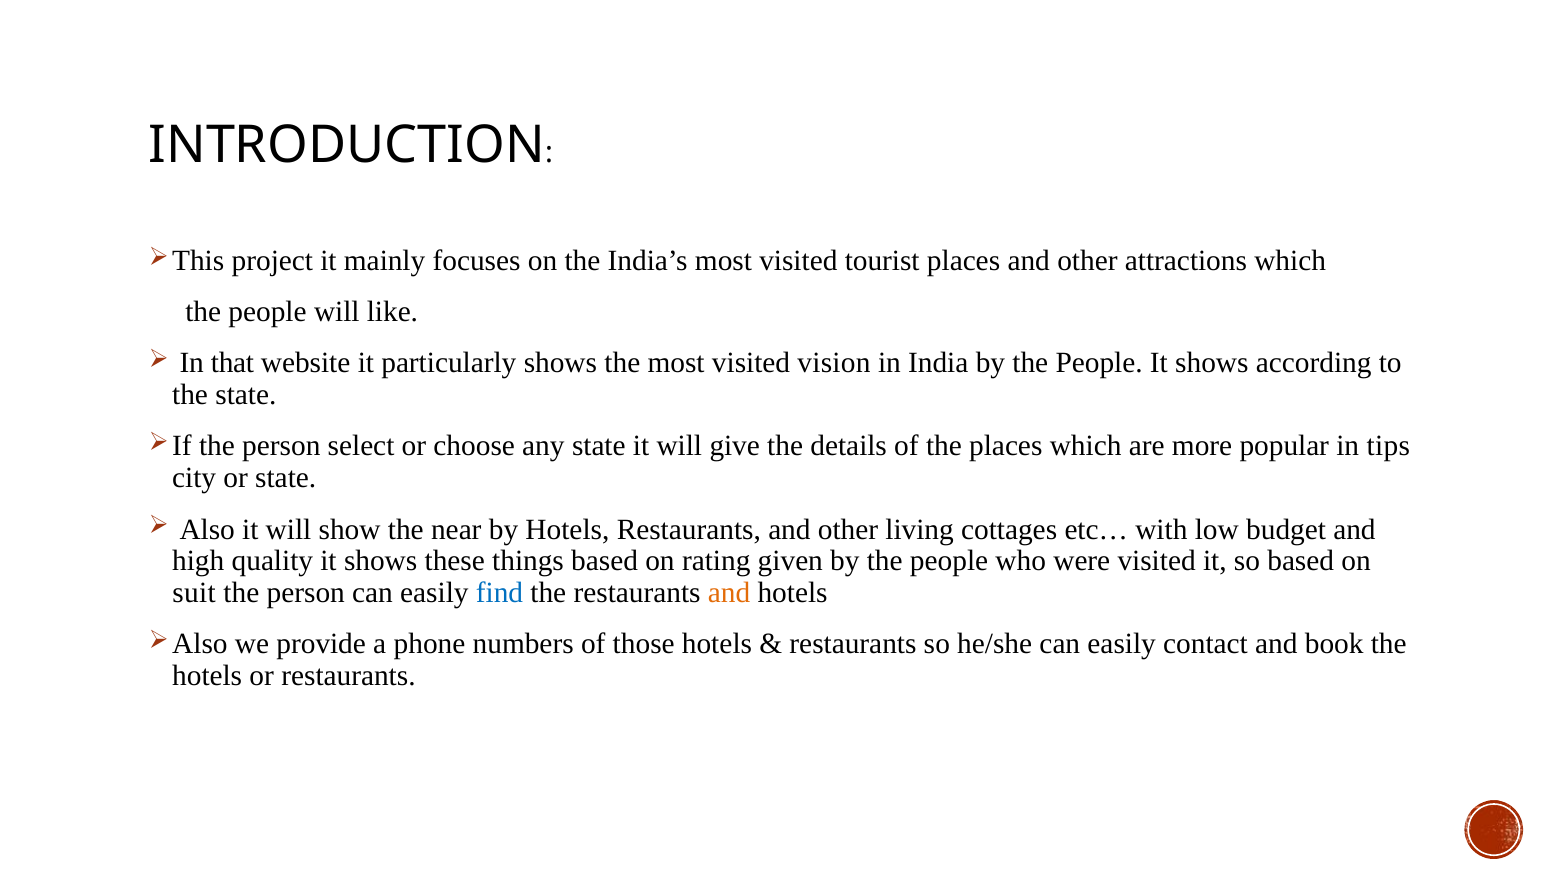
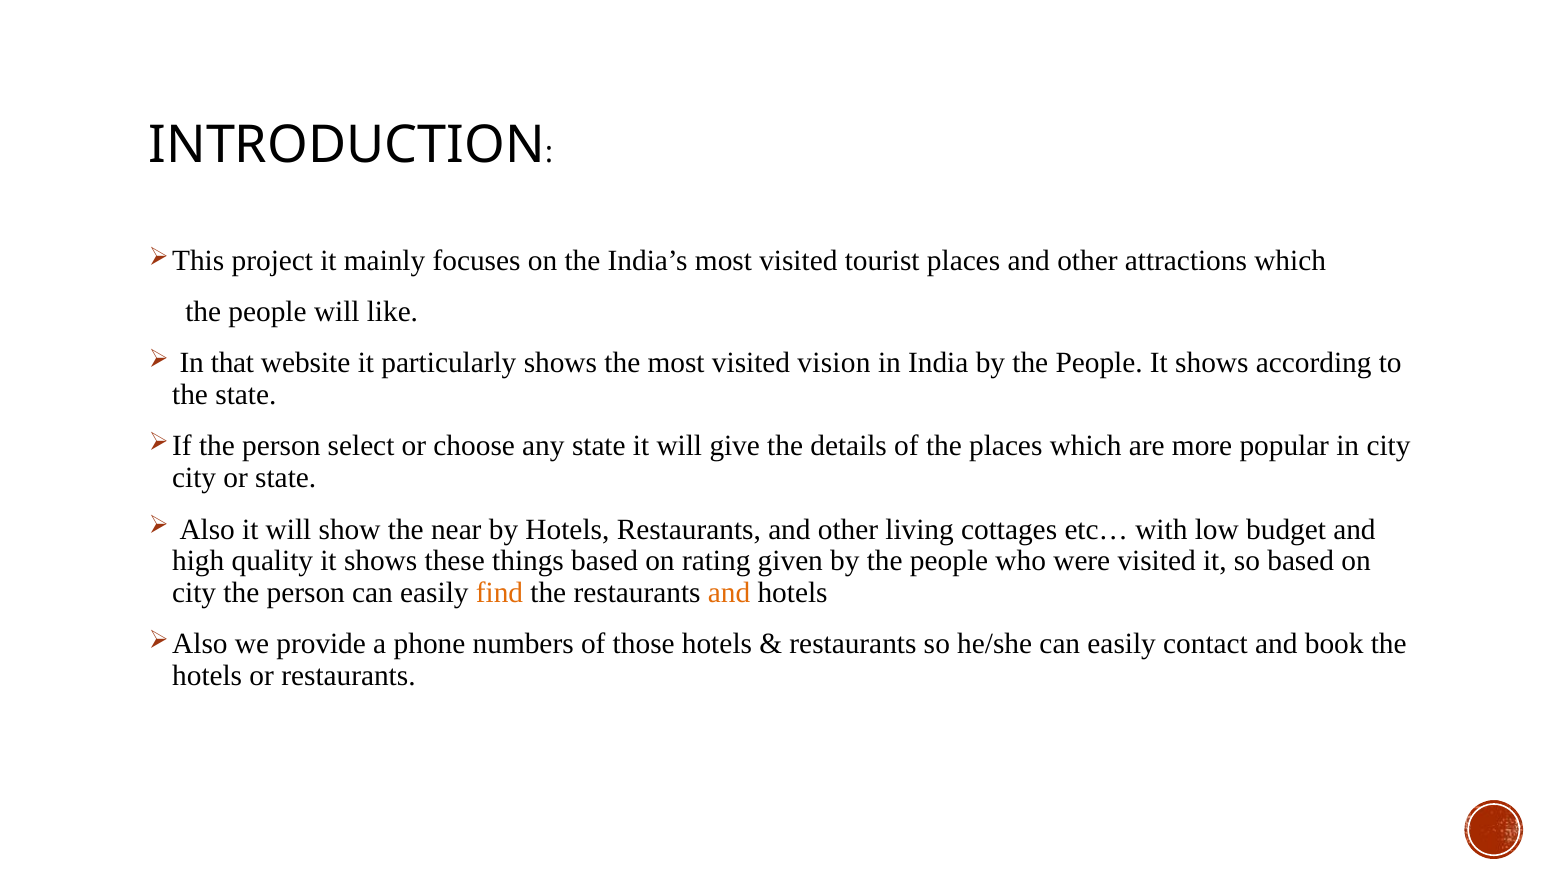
in tips: tips -> city
suit at (194, 593): suit -> city
find colour: blue -> orange
